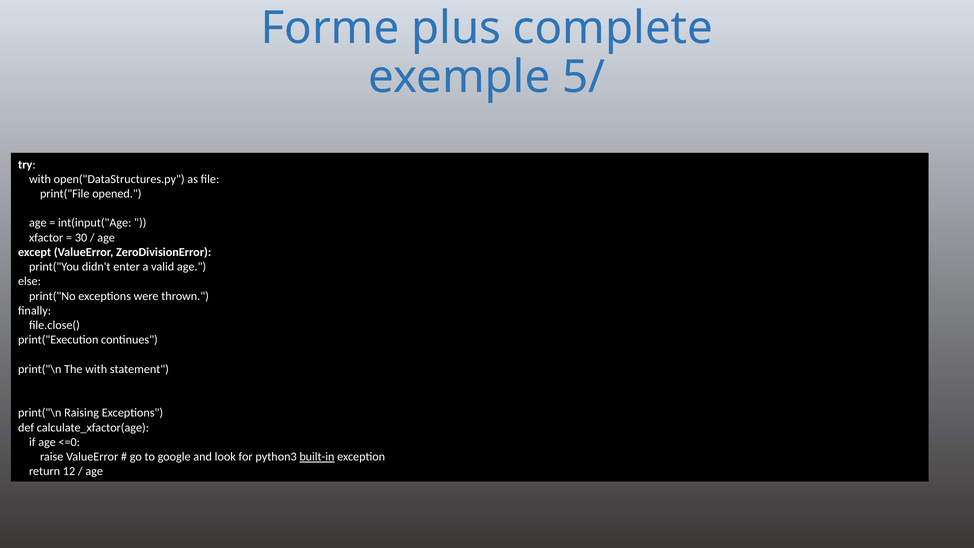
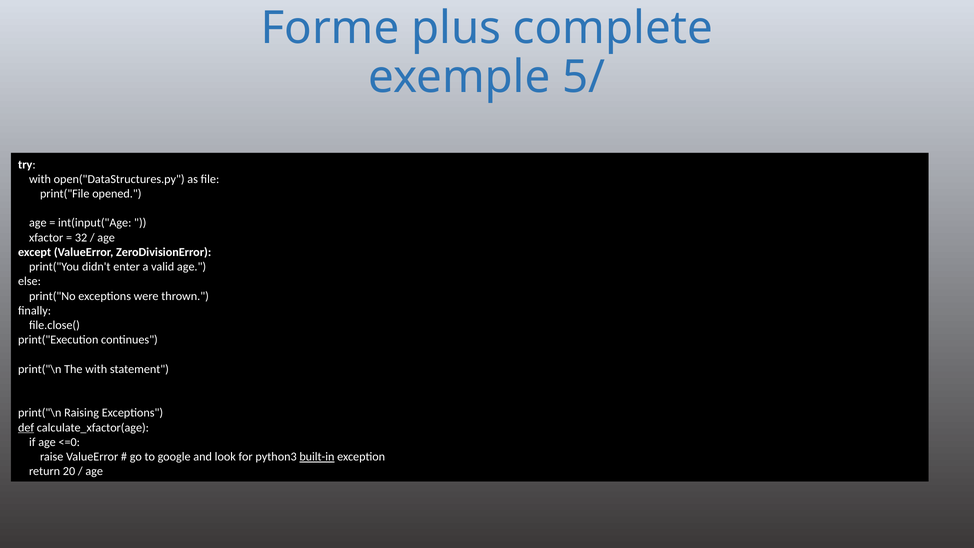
30: 30 -> 32
def underline: none -> present
12: 12 -> 20
